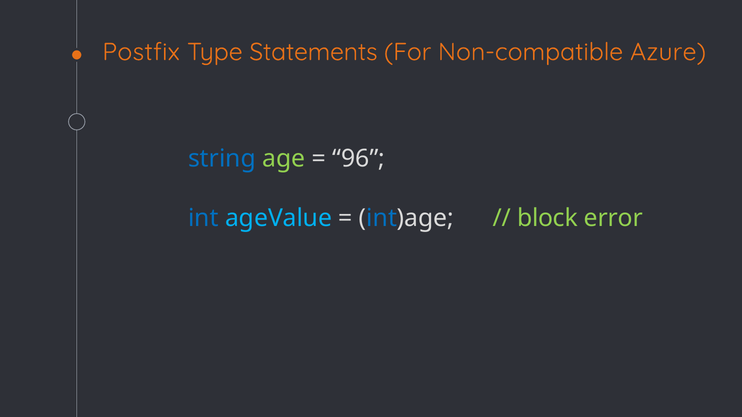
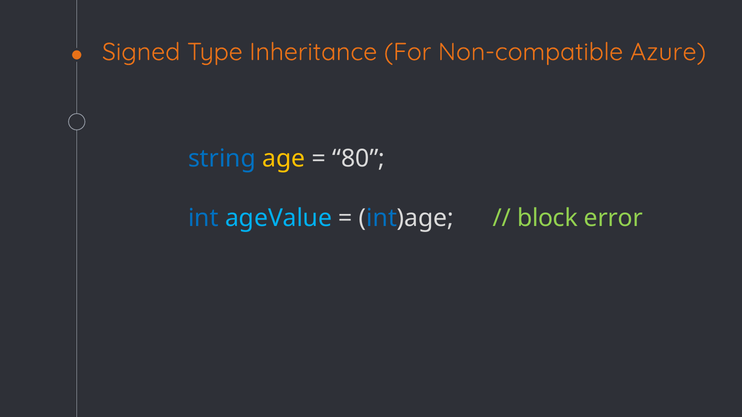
Postfix: Postfix -> Signed
Statements: Statements -> Inheritance
age colour: light green -> yellow
96: 96 -> 80
